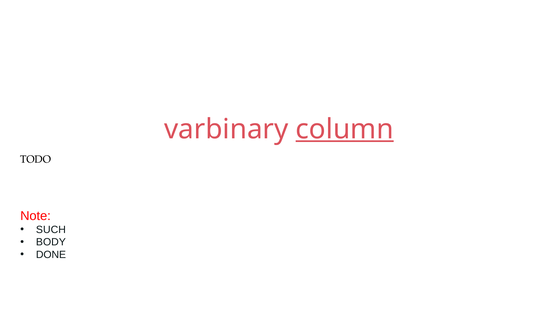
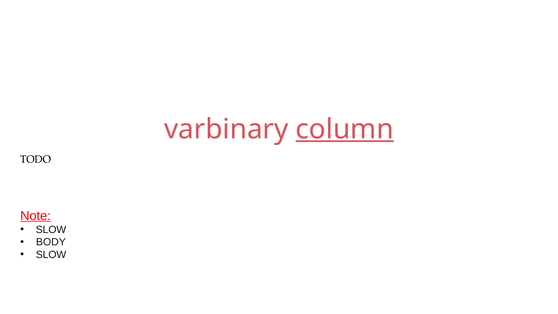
Note underline: none -> present
SUCH at (51, 230): SUCH -> SLOW
DONE at (51, 255): DONE -> SLOW
